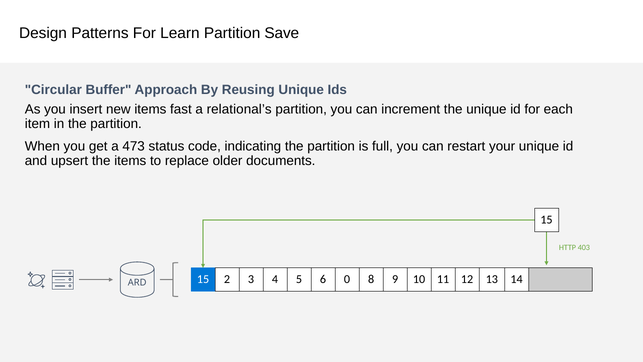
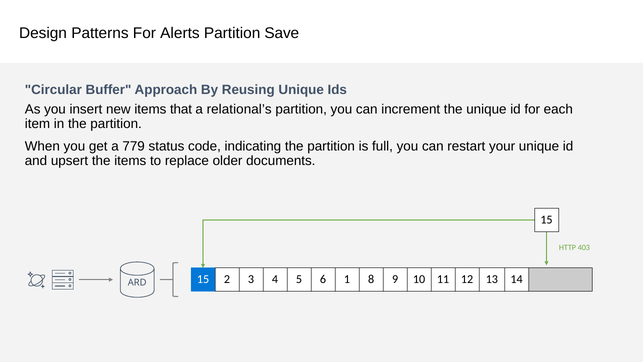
Learn: Learn -> Alerts
fast: fast -> that
473: 473 -> 779
0: 0 -> 1
